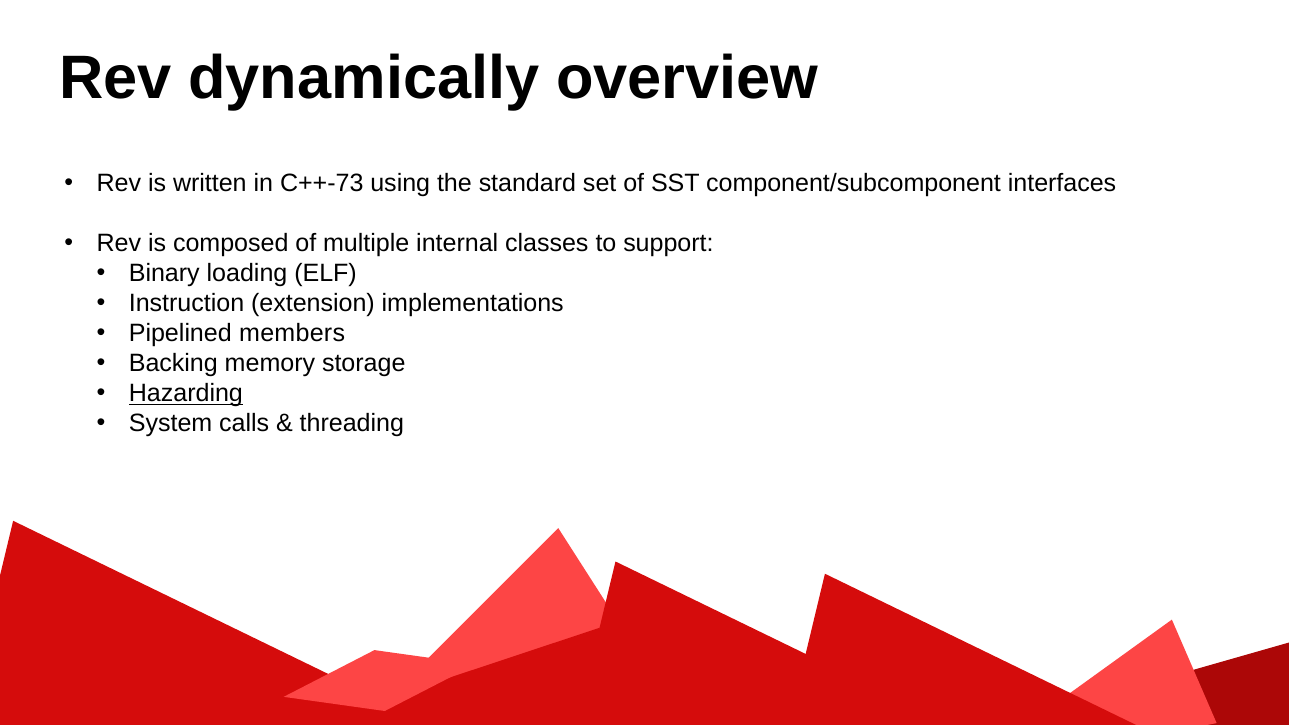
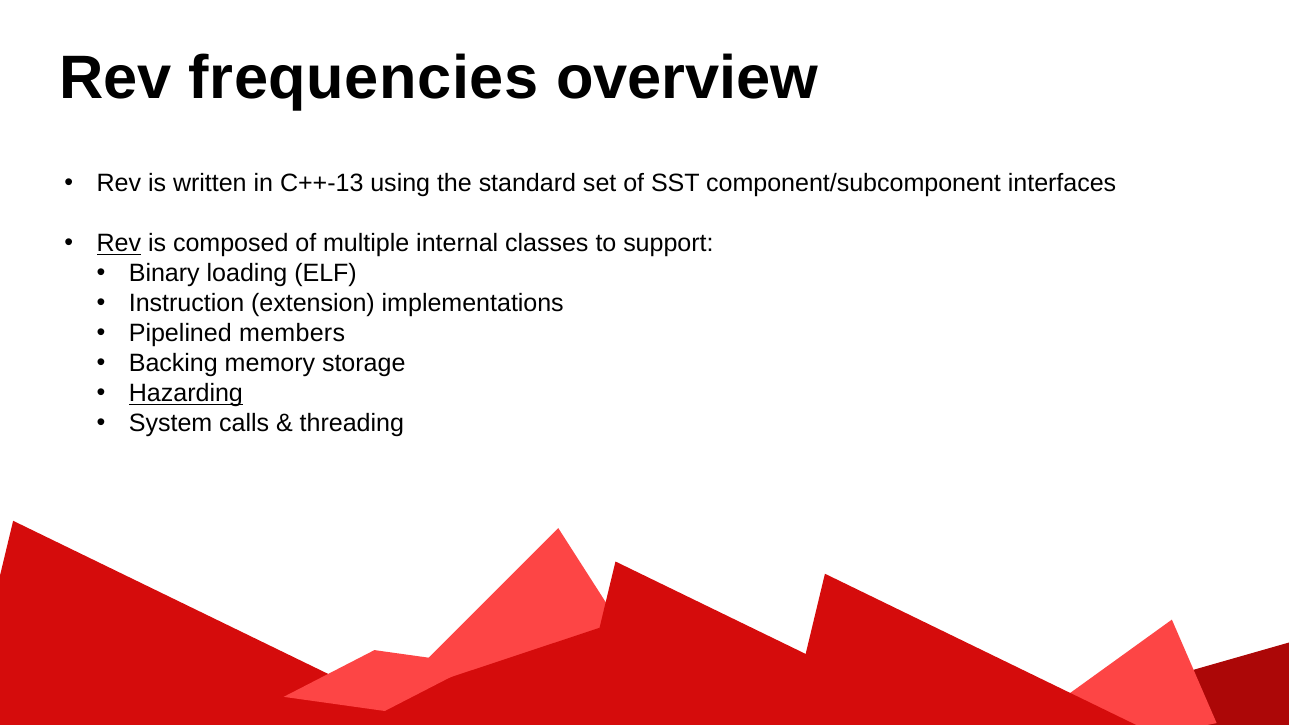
dynamically: dynamically -> frequencies
C++-73: C++-73 -> C++-13
Rev at (119, 244) underline: none -> present
